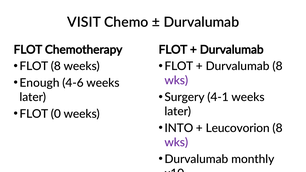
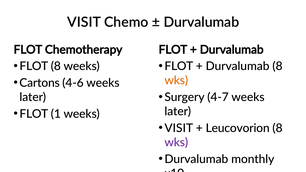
wks at (176, 81) colour: purple -> orange
Enough: Enough -> Cartons
4-1: 4-1 -> 4-7
0: 0 -> 1
INTO at (179, 128): INTO -> VISIT
